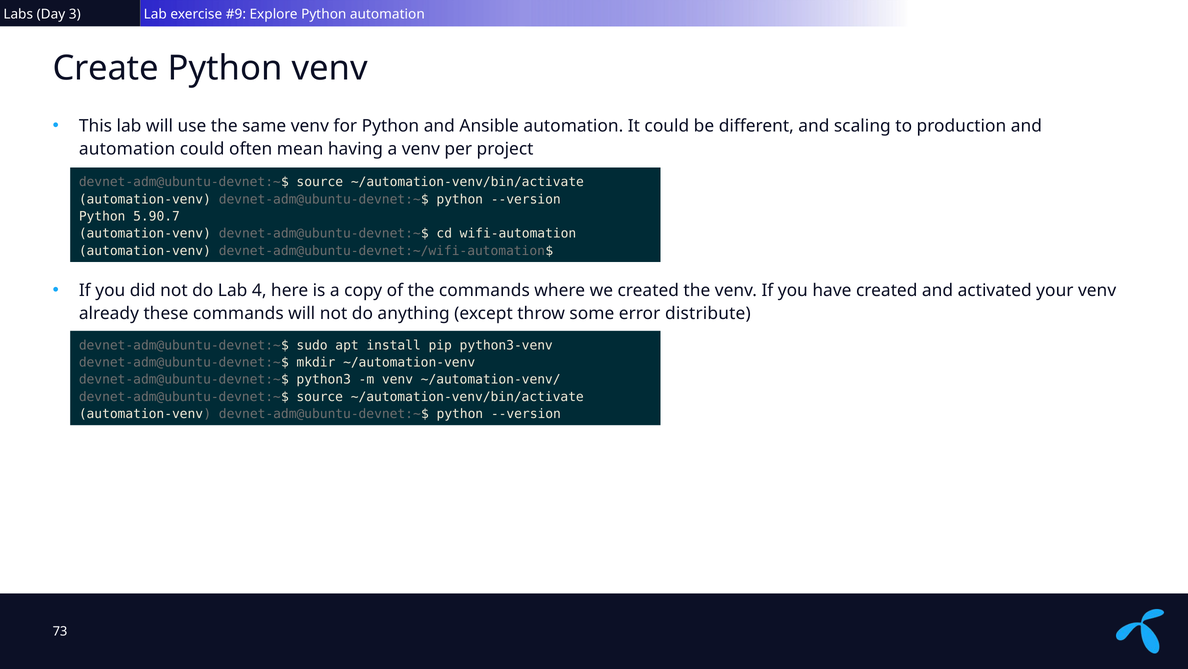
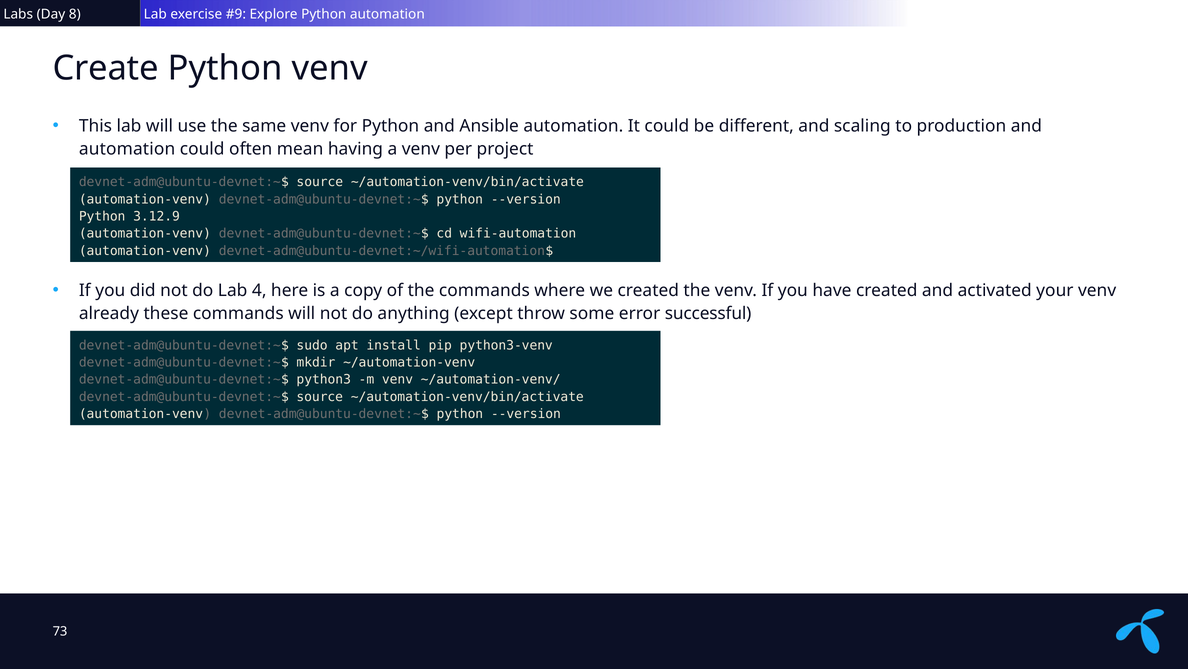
3: 3 -> 8
5.90.7: 5.90.7 -> 3.12.9
distribute: distribute -> successful
